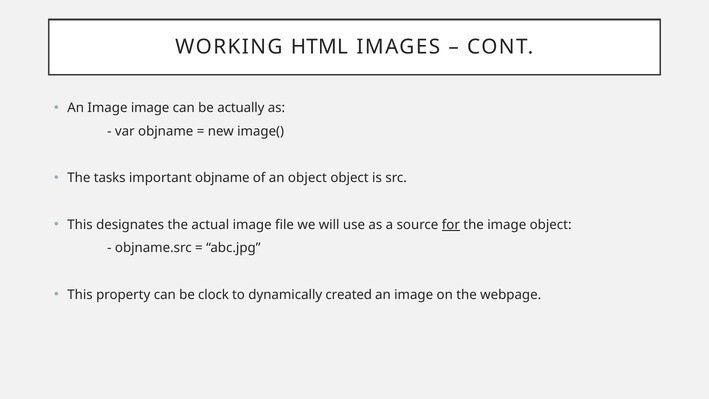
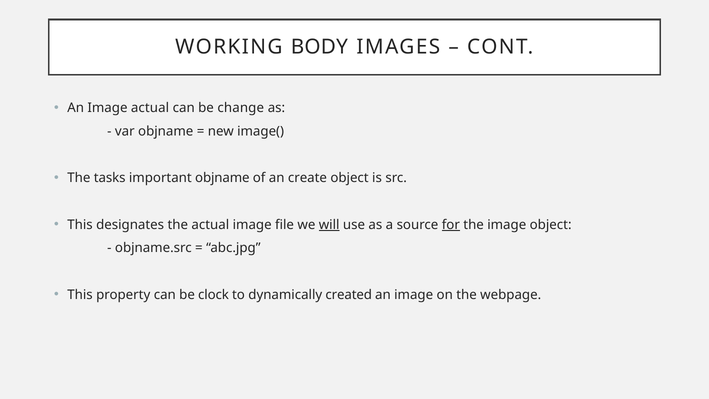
HTML: HTML -> BODY
Image image: image -> actual
actually: actually -> change
an object: object -> create
will underline: none -> present
